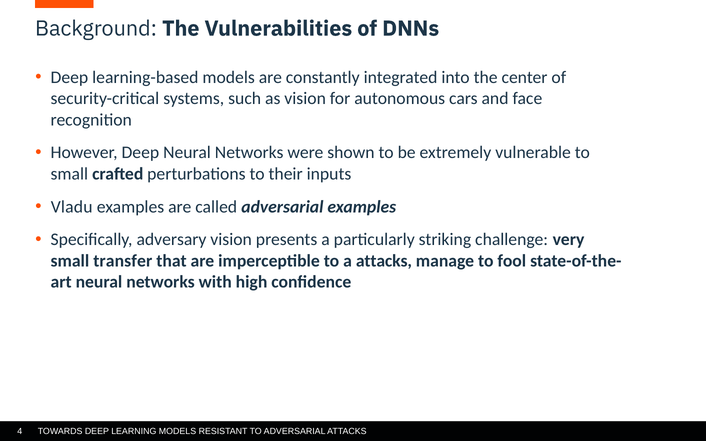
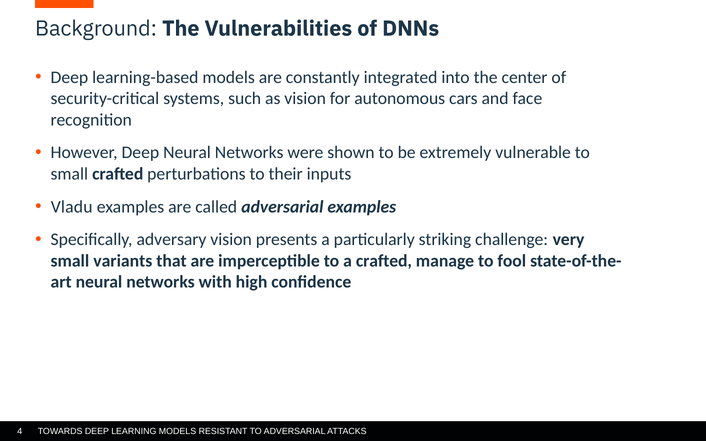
transfer: transfer -> variants
a attacks: attacks -> crafted
